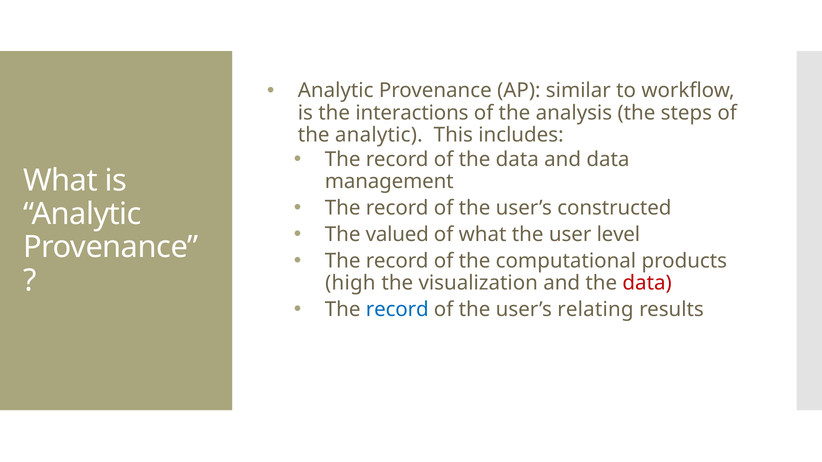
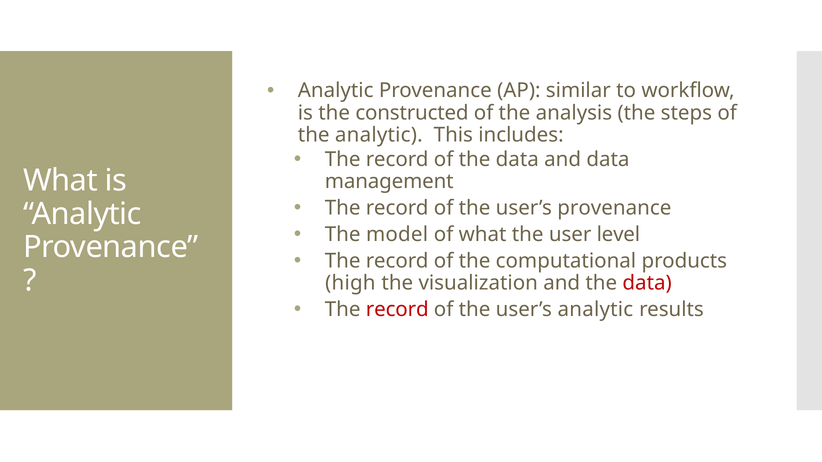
interactions: interactions -> constructed
user’s constructed: constructed -> provenance
valued: valued -> model
record at (397, 310) colour: blue -> red
user’s relating: relating -> analytic
